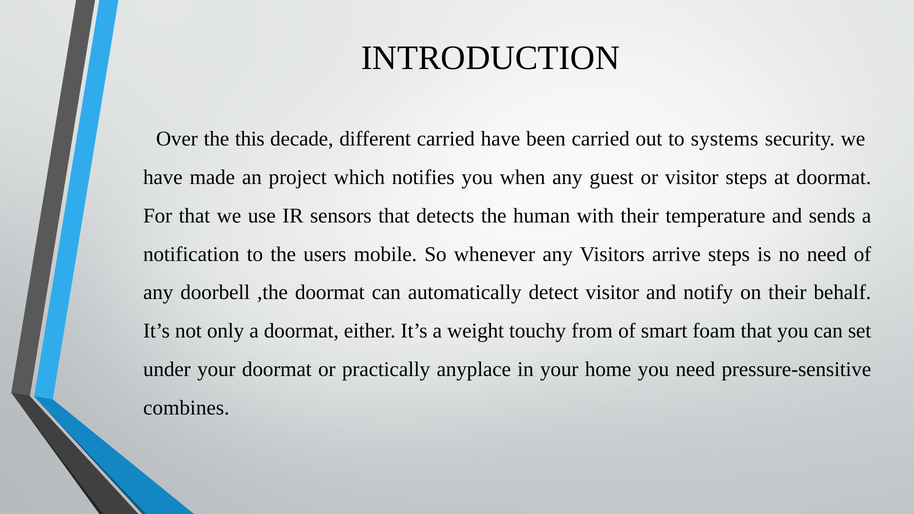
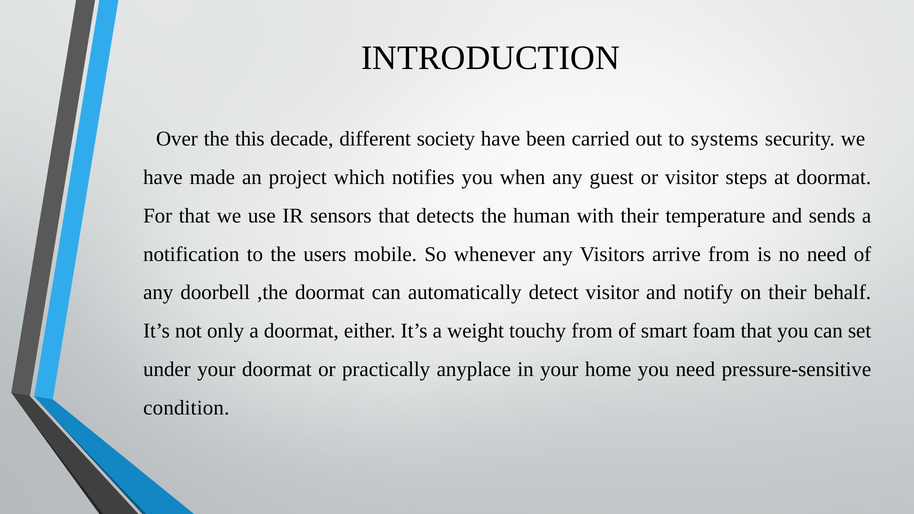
different carried: carried -> society
arrive steps: steps -> from
combines: combines -> condition
